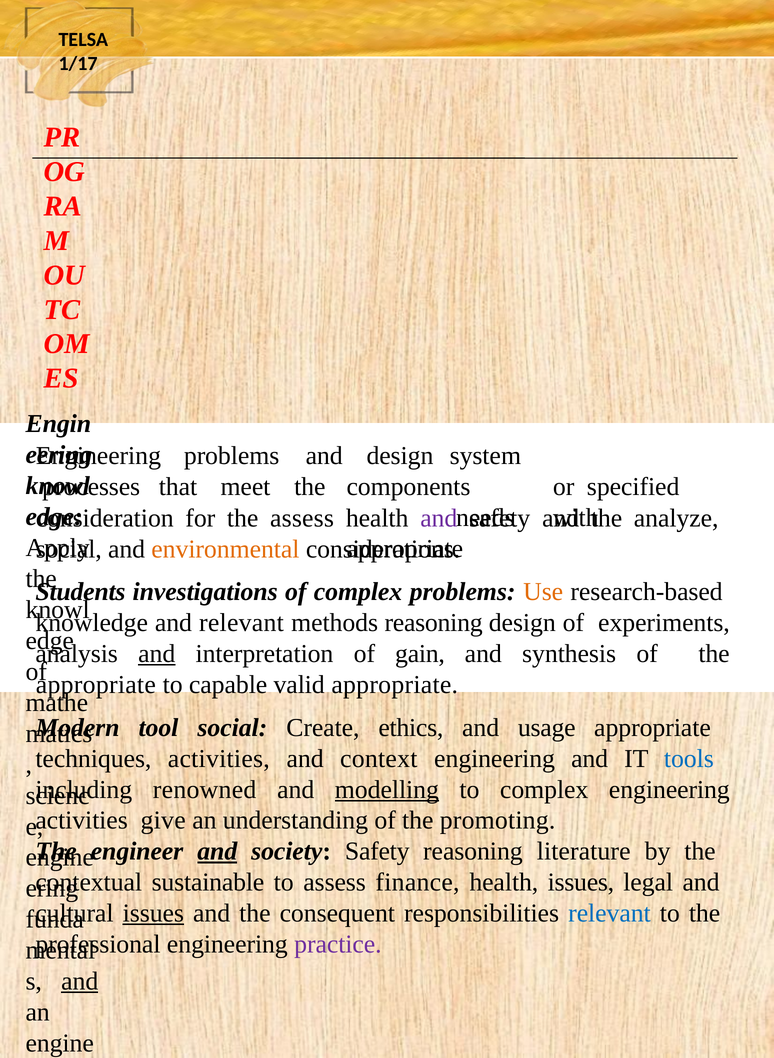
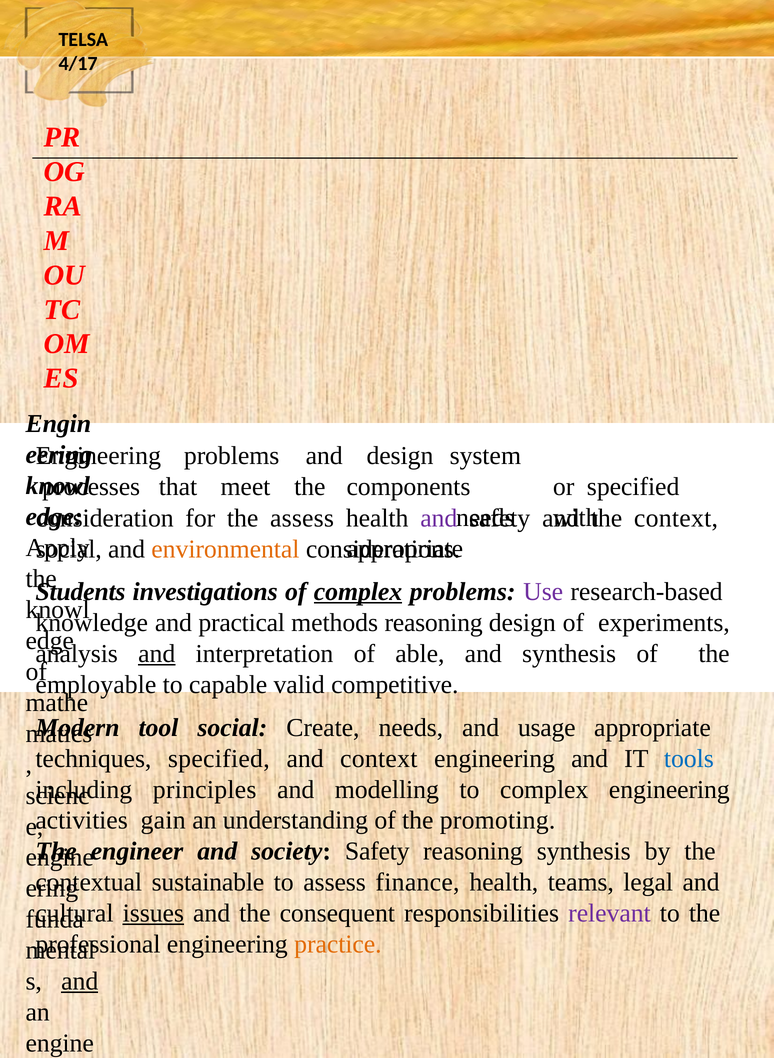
1/17: 1/17 -> 4/17
the analyze: analyze -> context
complex at (358, 592) underline: none -> present
Use colour: orange -> purple
and relevant: relevant -> practical
gain: gain -> able
appropriate at (96, 685): appropriate -> employable
valid appropriate: appropriate -> competitive
Create ethics: ethics -> needs
techniques activities: activities -> specified
renowned at (205, 789): renowned -> principles
modelling underline: present -> none
give: give -> gain
and at (217, 851) underline: present -> none
reasoning literature: literature -> synthesis
health issues: issues -> teams
relevant at (609, 913) colour: blue -> purple
practice colour: purple -> orange
